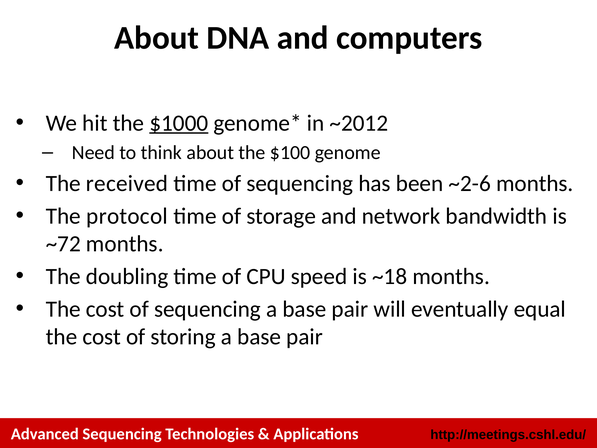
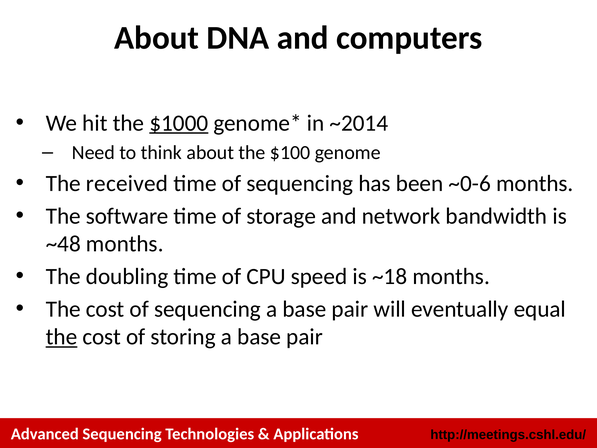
~2012: ~2012 -> ~2014
~2-6: ~2-6 -> ~0-6
protocol: protocol -> software
~72: ~72 -> ~48
the at (61, 337) underline: none -> present
